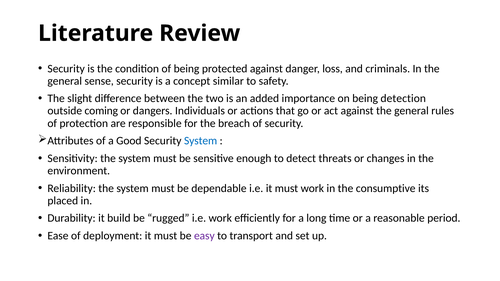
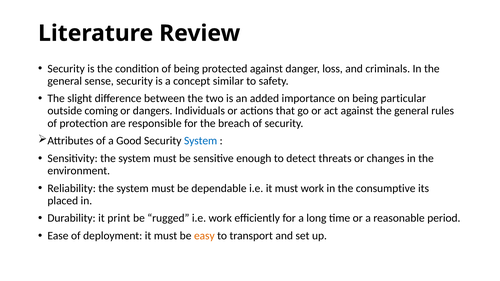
detection: detection -> particular
build: build -> print
easy colour: purple -> orange
